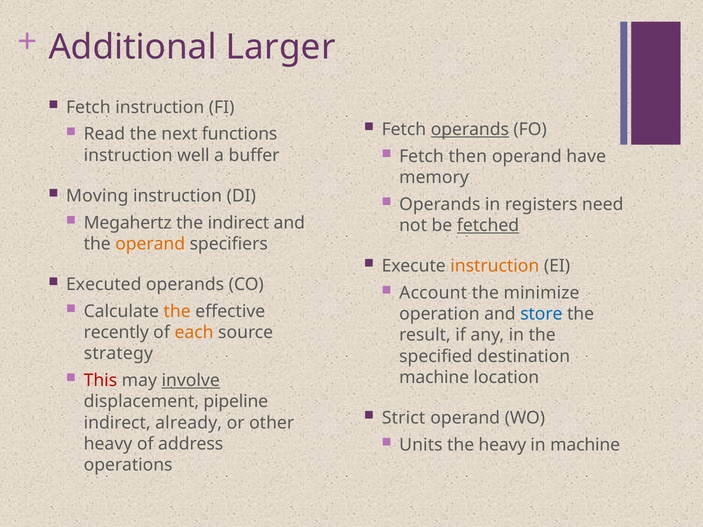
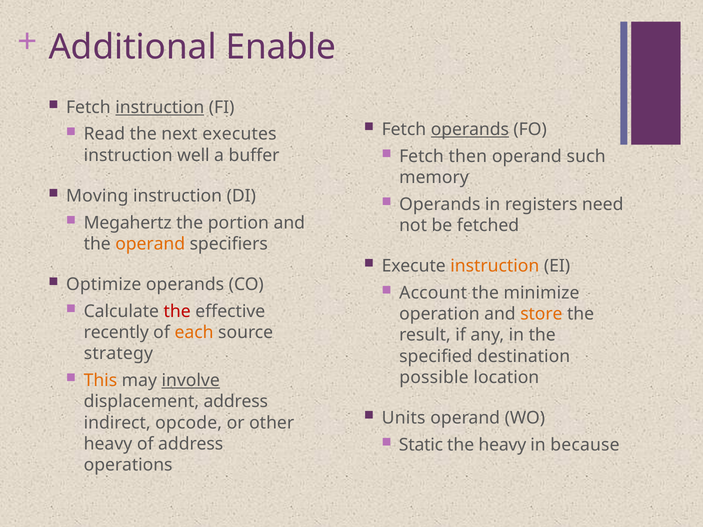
Larger: Larger -> Enable
instruction at (160, 107) underline: none -> present
functions: functions -> executes
have: have -> such
the indirect: indirect -> portion
fetched underline: present -> none
Executed: Executed -> Optimize
the at (177, 312) colour: orange -> red
store colour: blue -> orange
machine at (434, 377): machine -> possible
This colour: red -> orange
displacement pipeline: pipeline -> address
Strict: Strict -> Units
already: already -> opcode
Units: Units -> Static
in machine: machine -> because
